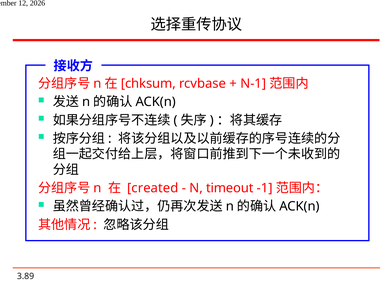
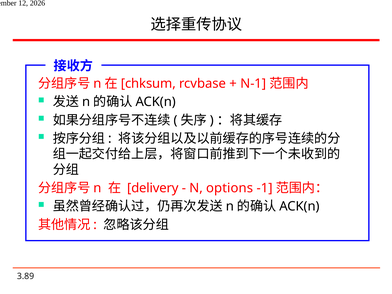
created: created -> delivery
timeout: timeout -> options
